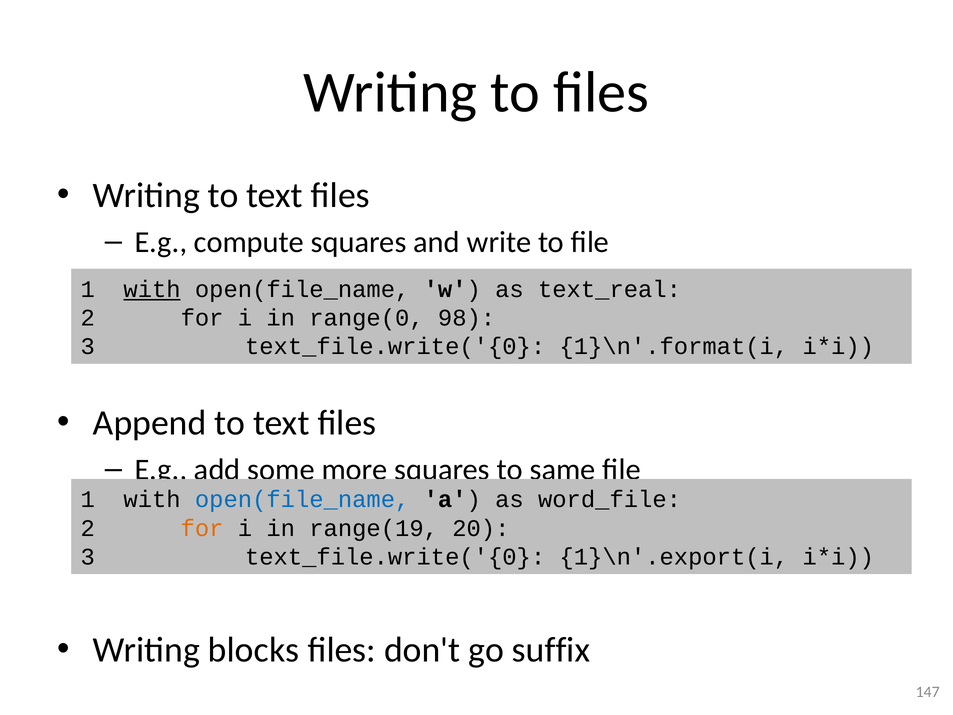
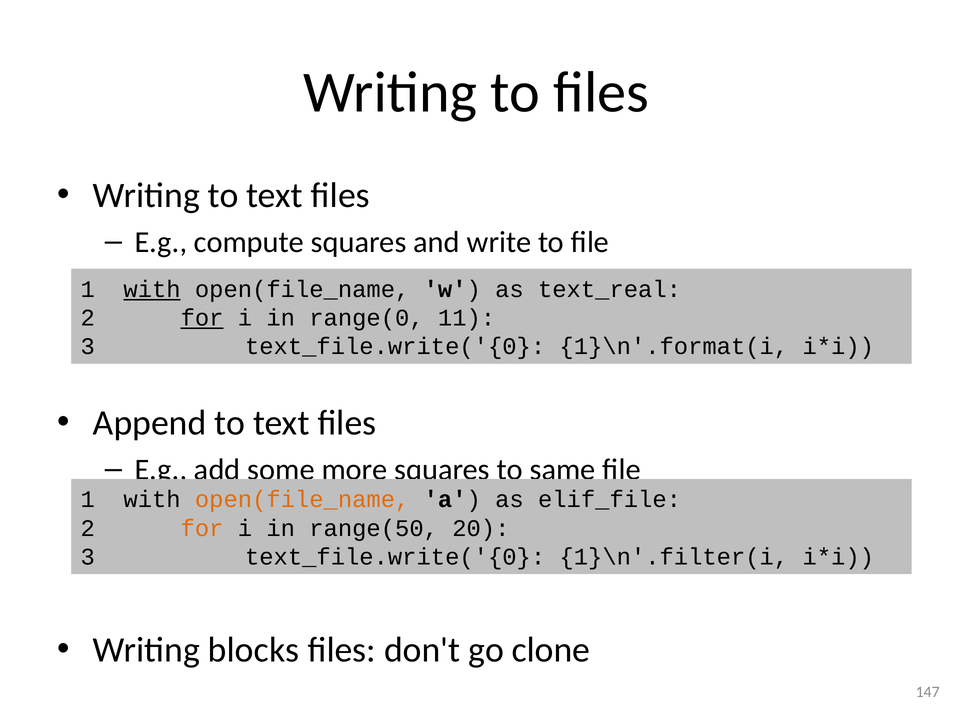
for at (202, 318) underline: none -> present
98: 98 -> 11
open(file_name at (302, 499) colour: blue -> orange
word_file: word_file -> elif_file
range(19: range(19 -> range(50
1}\n'.export(i: 1}\n'.export(i -> 1}\n'.filter(i
suffix: suffix -> clone
